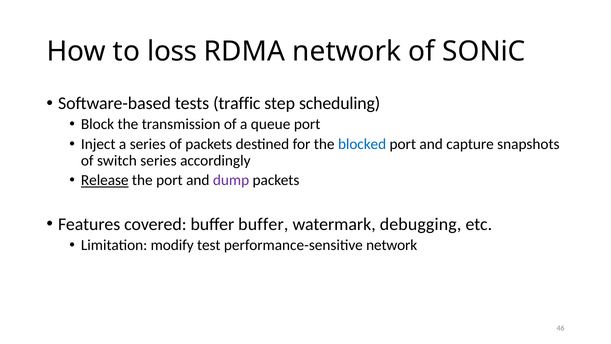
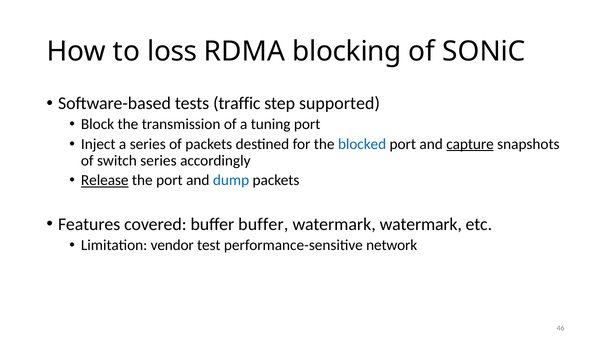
RDMA network: network -> blocking
scheduling: scheduling -> supported
queue: queue -> tuning
capture underline: none -> present
dump colour: purple -> blue
watermark debugging: debugging -> watermark
modify: modify -> vendor
